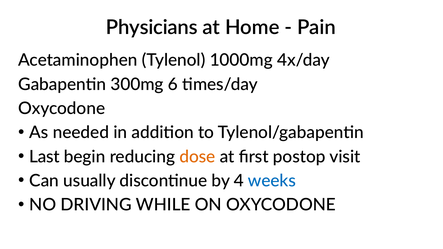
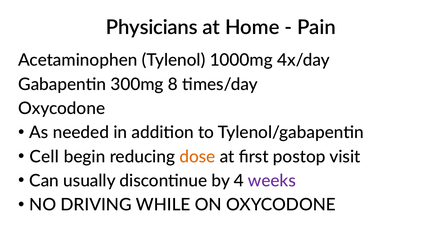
6: 6 -> 8
Last: Last -> Cell
weeks colour: blue -> purple
